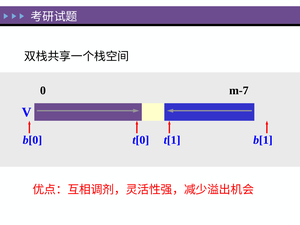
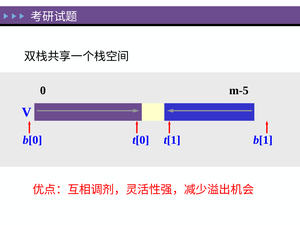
m-7: m-7 -> m-5
